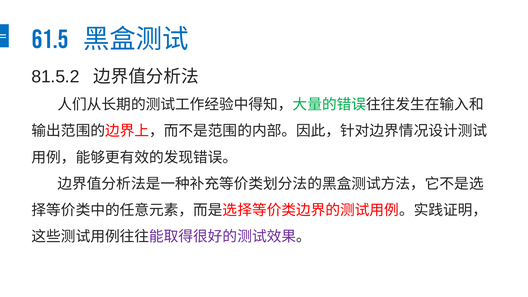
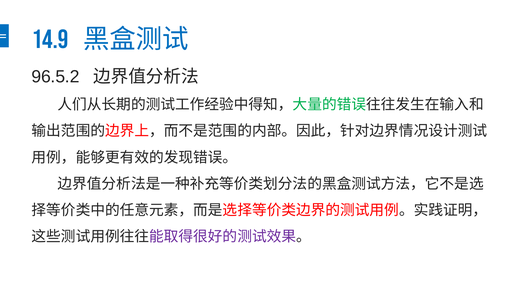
61.5: 61.5 -> 14.9
81.5.2: 81.5.2 -> 96.5.2
